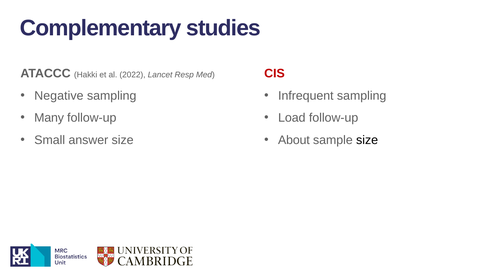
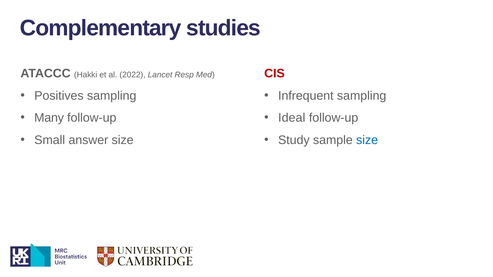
Negative: Negative -> Positives
Load: Load -> Ideal
About: About -> Study
size at (367, 140) colour: black -> blue
